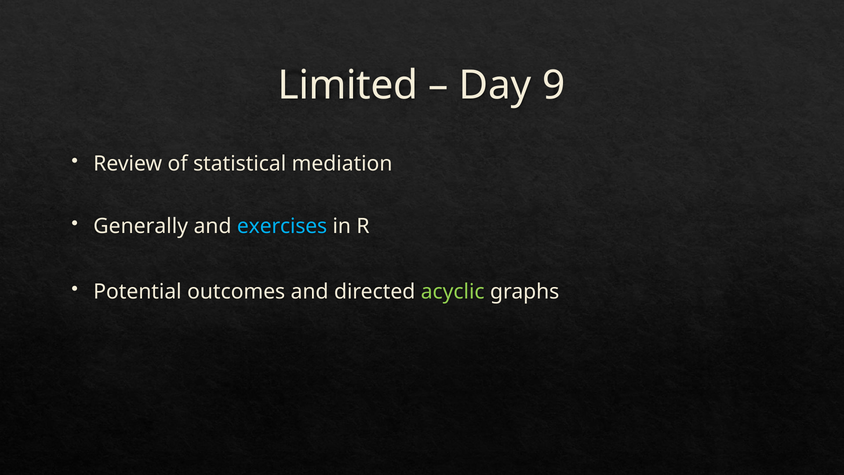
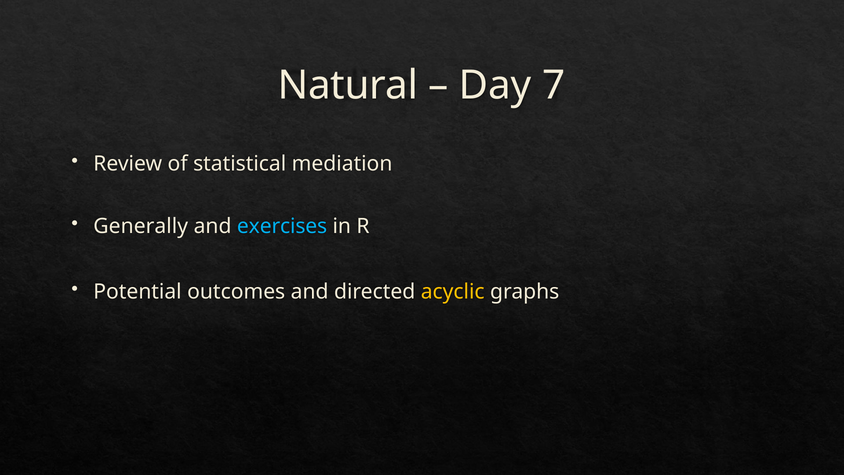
Limited: Limited -> Natural
9: 9 -> 7
acyclic colour: light green -> yellow
